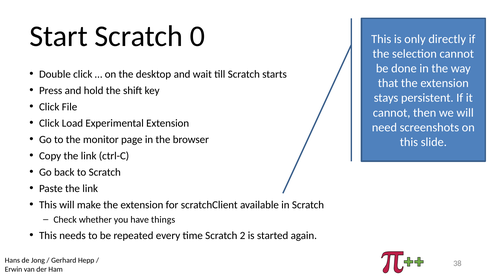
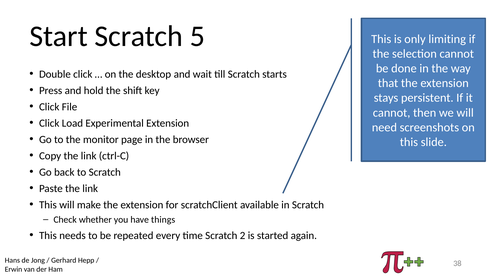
0: 0 -> 5
directly: directly -> limiting
